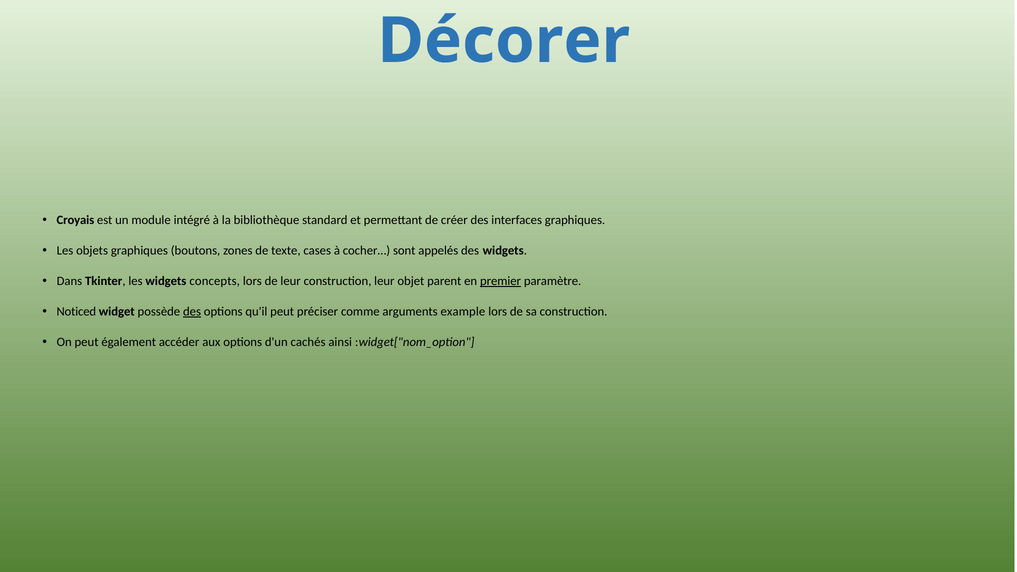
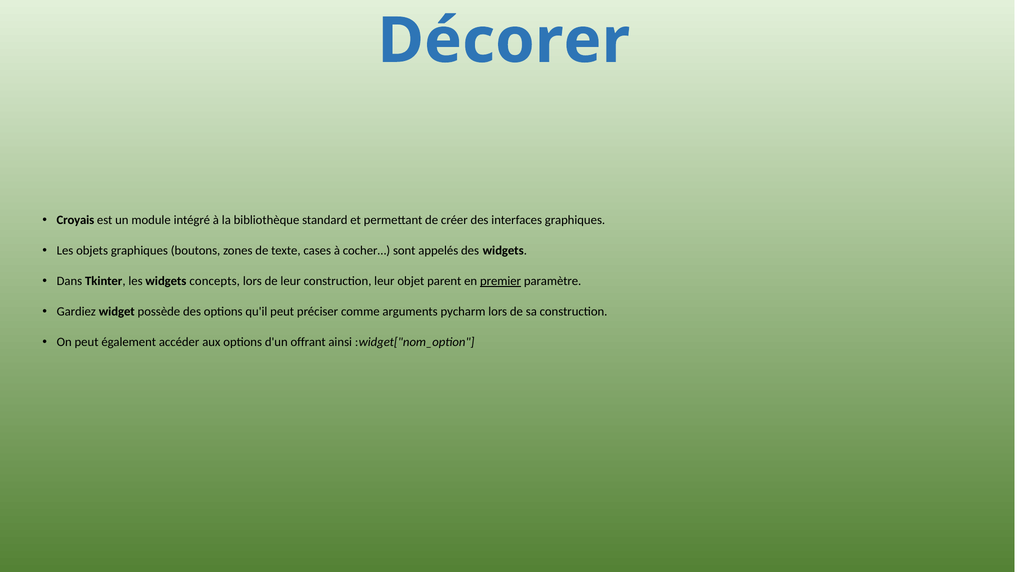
Noticed: Noticed -> Gardiez
des at (192, 312) underline: present -> none
example: example -> pycharm
cachés: cachés -> offrant
